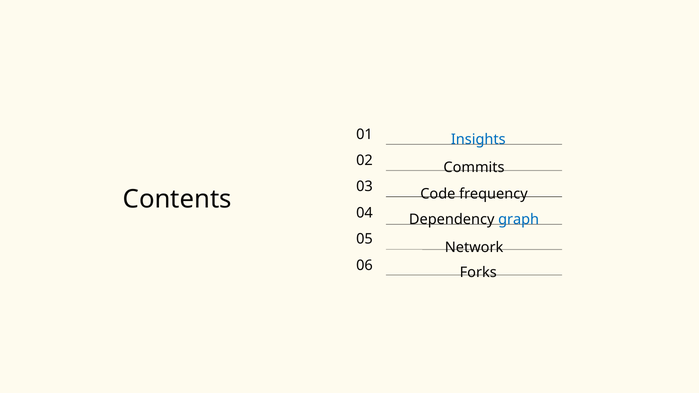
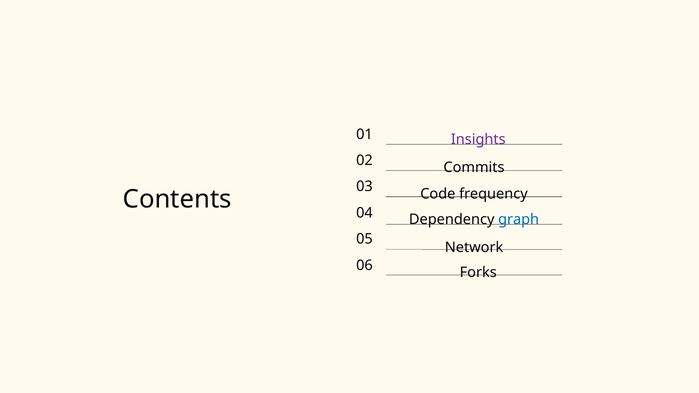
Insights colour: blue -> purple
